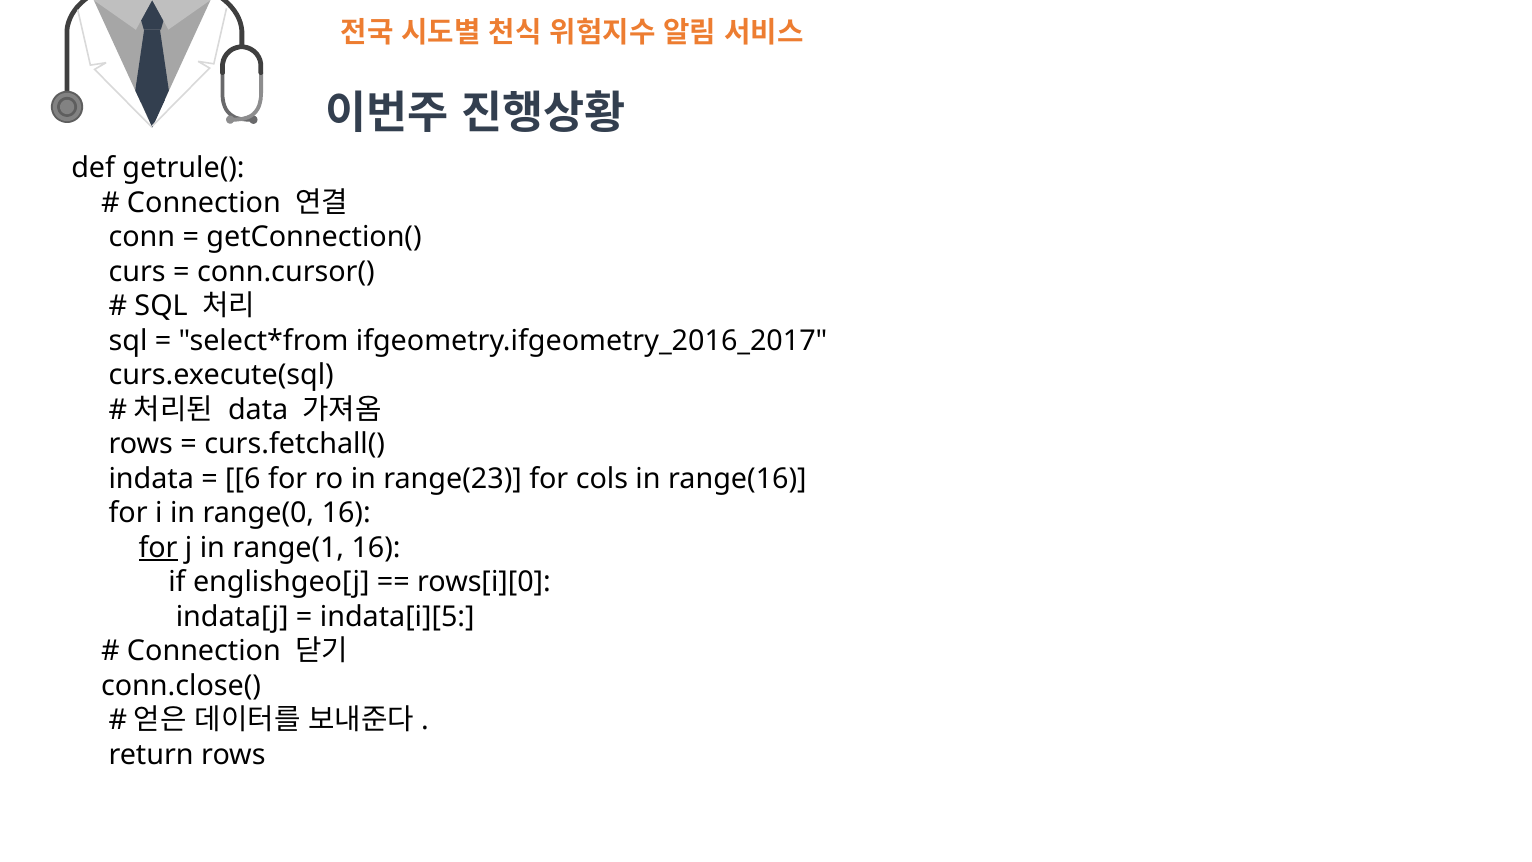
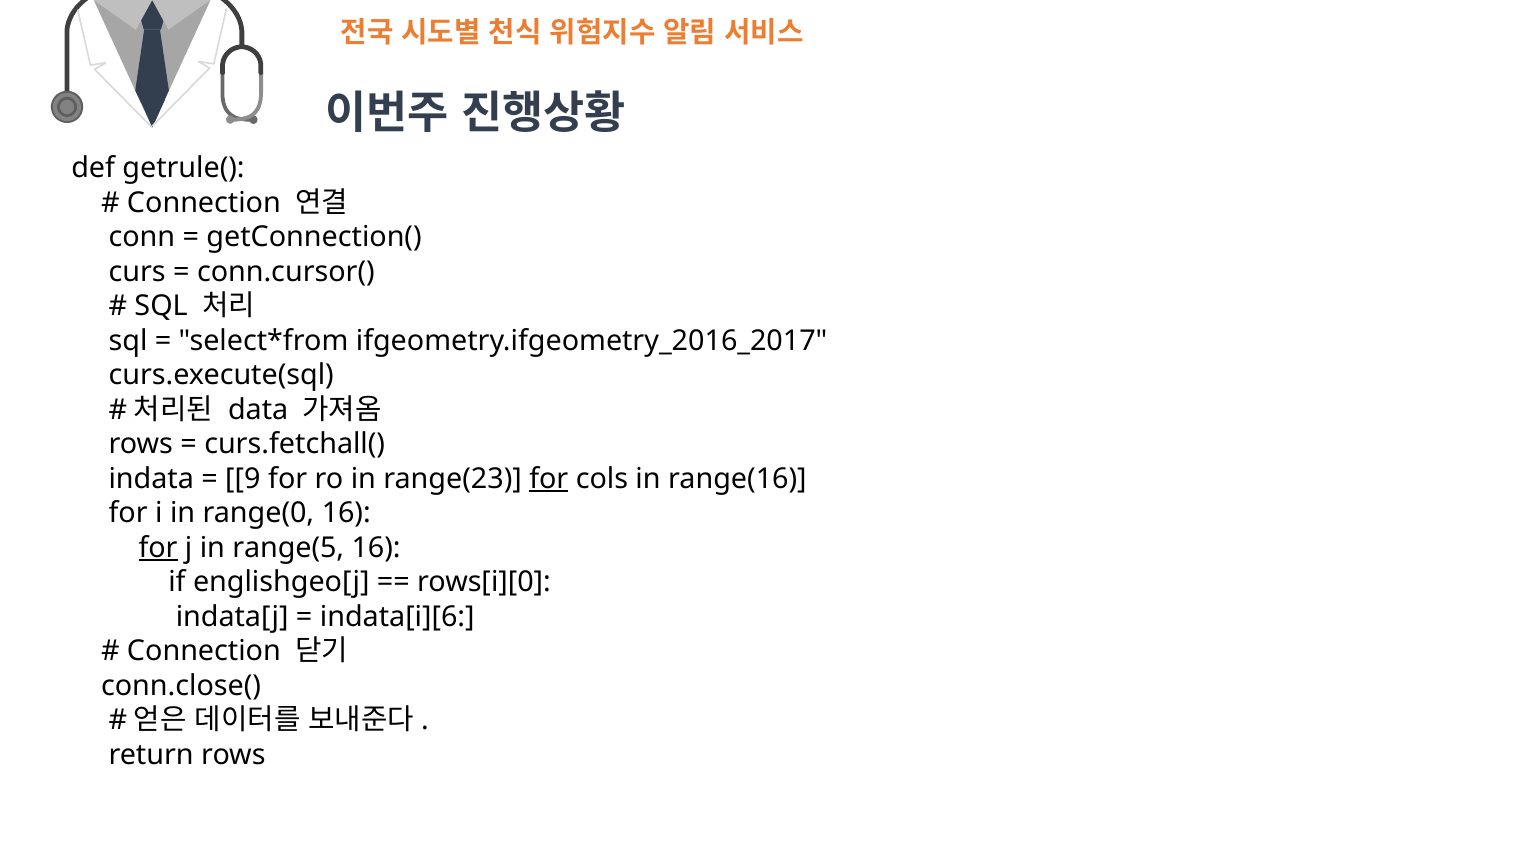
6: 6 -> 9
for at (549, 479) underline: none -> present
range(1: range(1 -> range(5
indata[i][5: indata[i][5 -> indata[i][6
